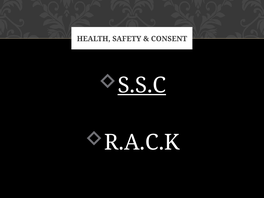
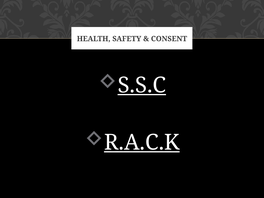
R.A.C.K underline: none -> present
